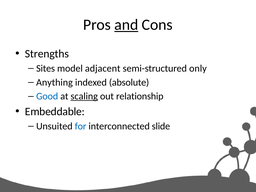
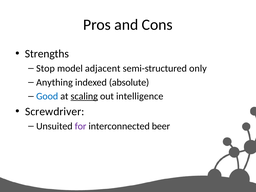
and underline: present -> none
Sites: Sites -> Stop
relationship: relationship -> intelligence
Embeddable: Embeddable -> Screwdriver
for colour: blue -> purple
slide: slide -> beer
